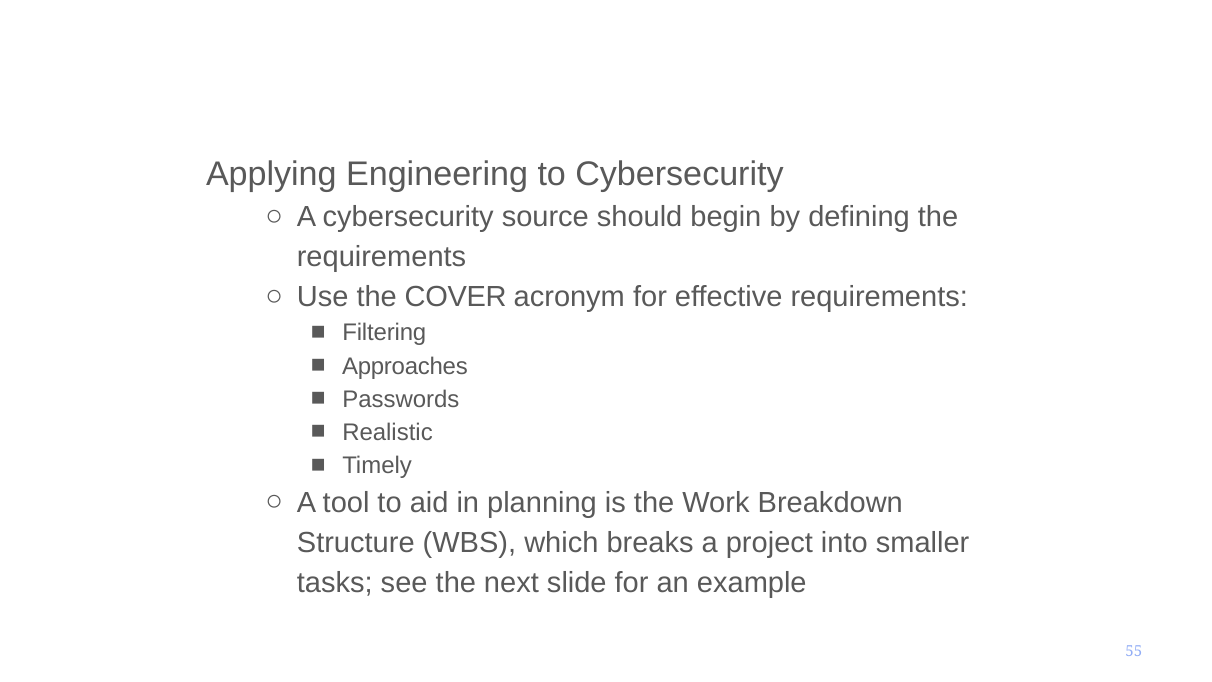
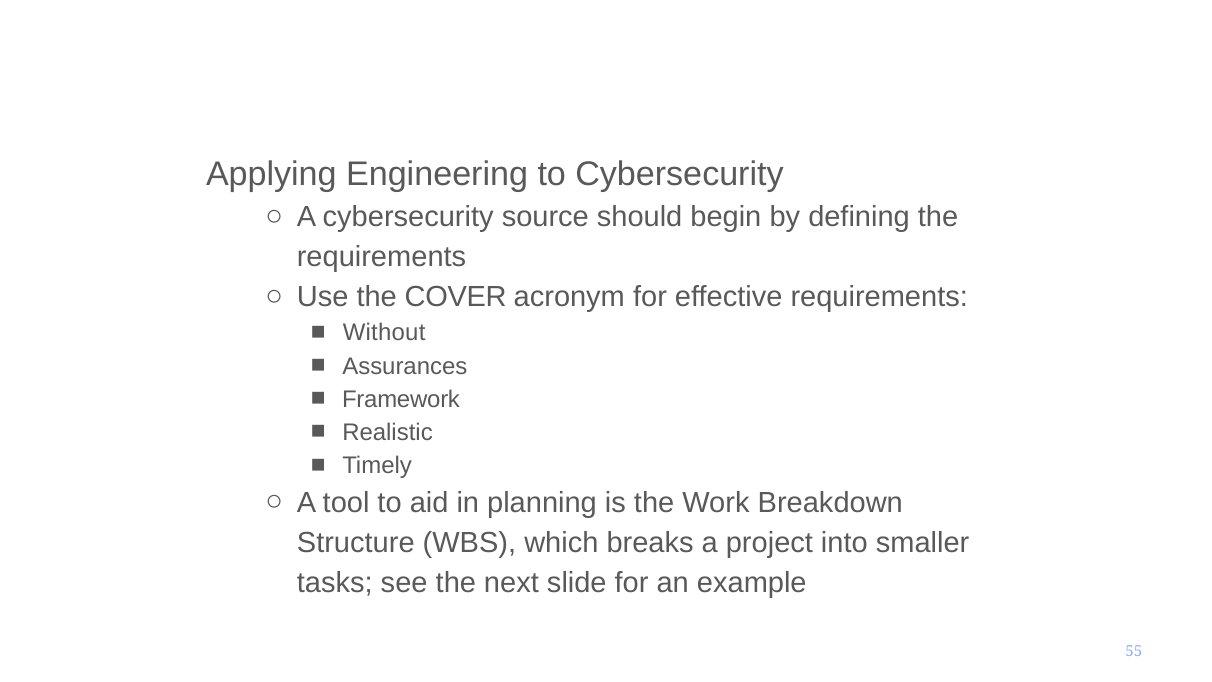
Filtering: Filtering -> Without
Approaches: Approaches -> Assurances
Passwords: Passwords -> Framework
